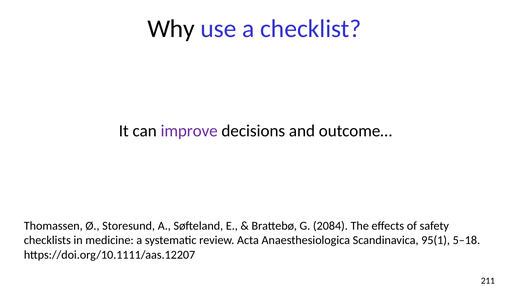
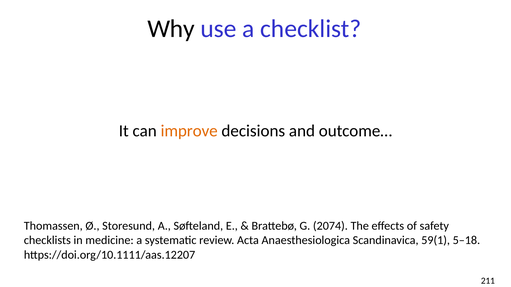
improve colour: purple -> orange
2084: 2084 -> 2074
95(1: 95(1 -> 59(1
